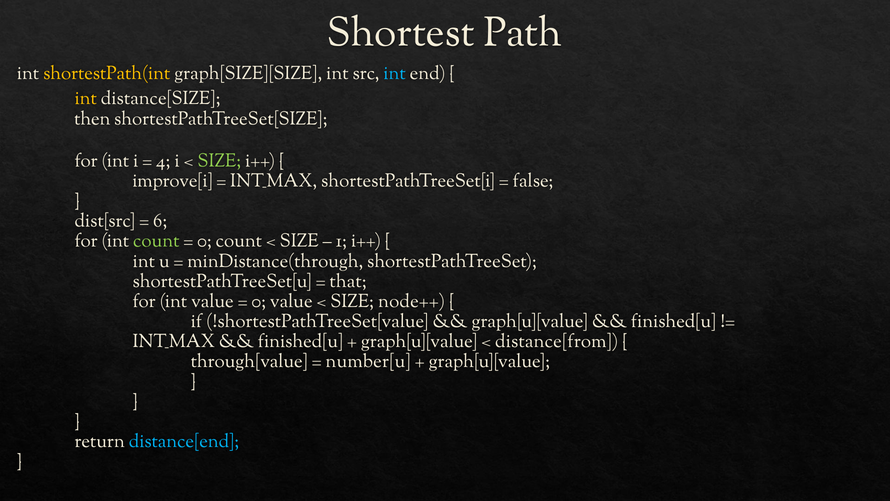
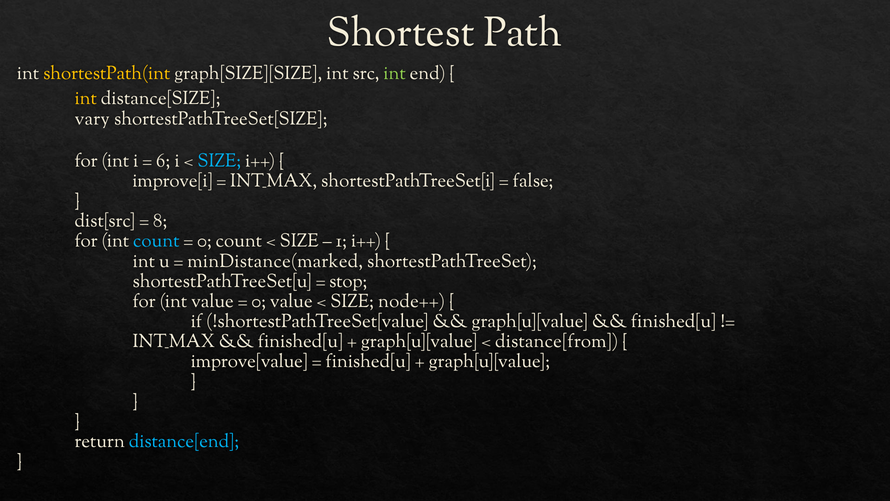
int at (395, 73) colour: light blue -> light green
then: then -> vary
4: 4 -> 6
SIZE at (219, 161) colour: light green -> light blue
6: 6 -> 8
count at (156, 241) colour: light green -> light blue
minDistance(through: minDistance(through -> minDistance(marked
that: that -> stop
through[value: through[value -> improve[value
number[u at (368, 361): number[u -> finished[u
